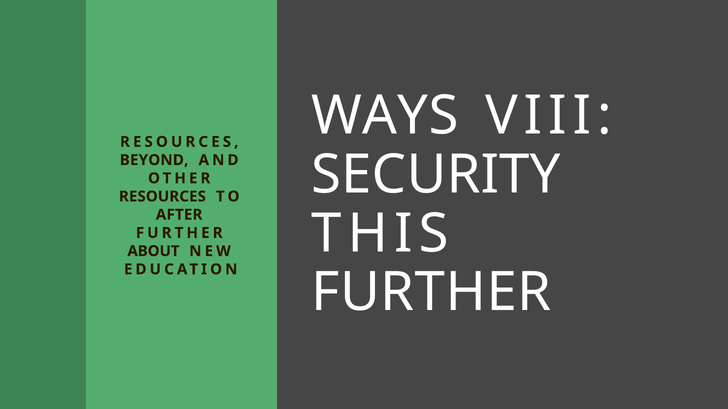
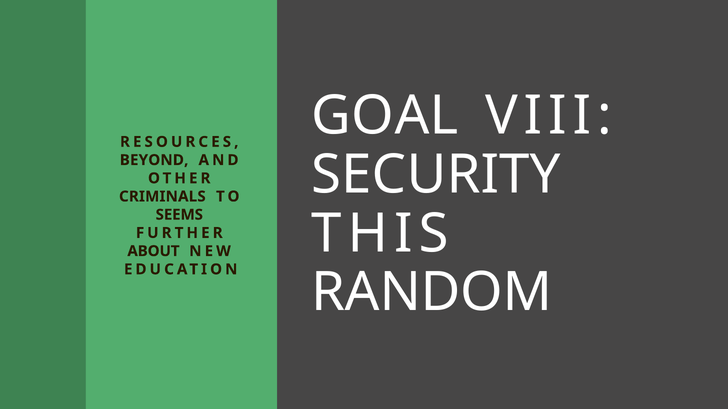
WAYS: WAYS -> GOAL
RESOURCES at (162, 197): RESOURCES -> CRIMINALS
AFTER: AFTER -> SEEMS
FURTHER at (431, 293): FURTHER -> RANDOM
